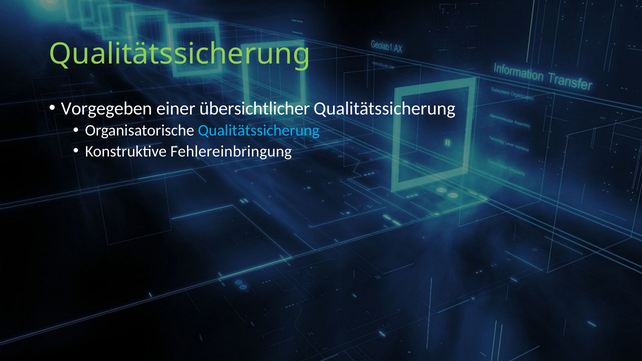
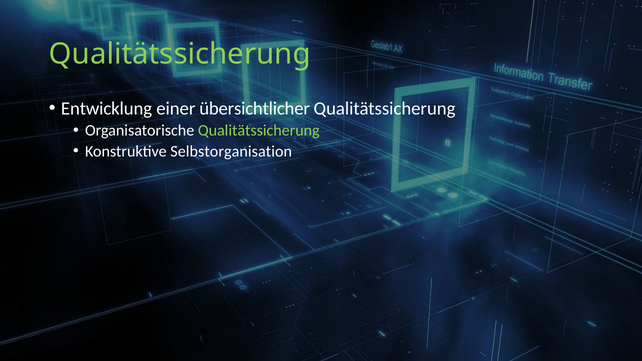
Vorgegeben: Vorgegeben -> Entwicklung
Qualitätssicherung at (259, 131) colour: light blue -> light green
Fehlereinbringung: Fehlereinbringung -> Selbstorganisation
